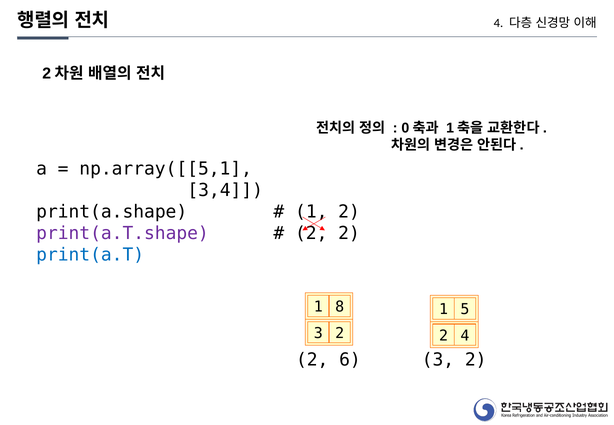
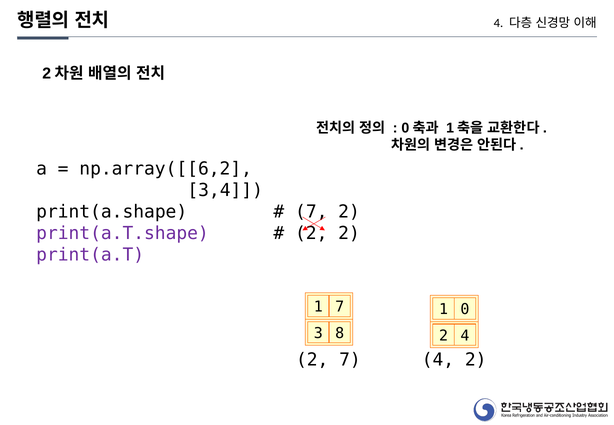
np.array([[5,1: np.array([[5,1 -> np.array([[6,2
1 at (311, 212): 1 -> 7
print(a.T colour: blue -> purple
1 8: 8 -> 7
5: 5 -> 0
2 at (340, 333): 2 -> 8
2 6: 6 -> 7
3 at (438, 360): 3 -> 4
